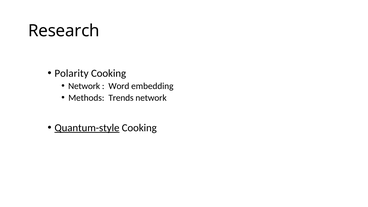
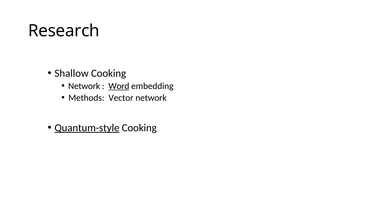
Polarity: Polarity -> Shallow
Word underline: none -> present
Trends: Trends -> Vector
